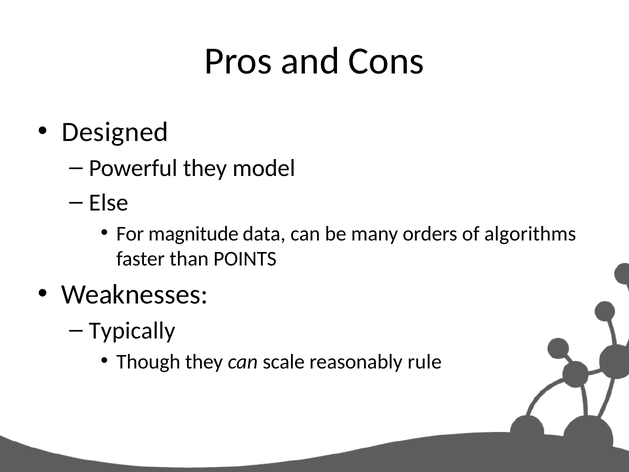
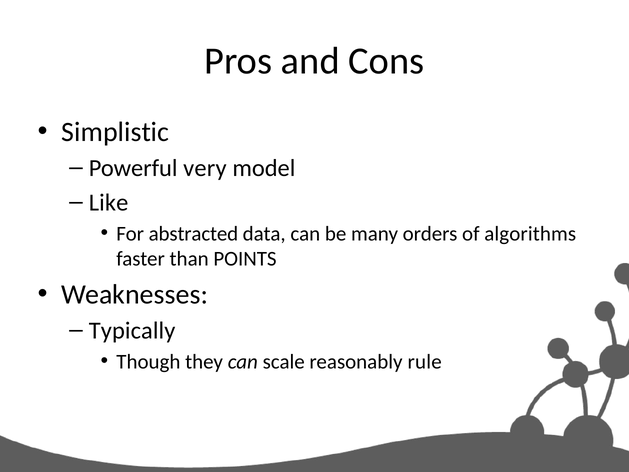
Designed: Designed -> Simplistic
Powerful they: they -> very
Else: Else -> Like
magnitude: magnitude -> abstracted
